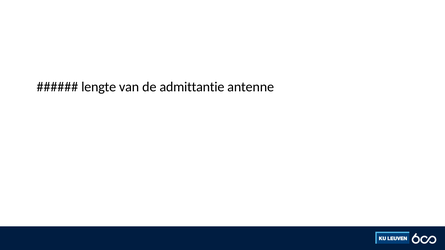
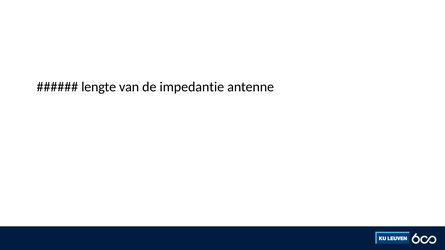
admittantie: admittantie -> impedantie
